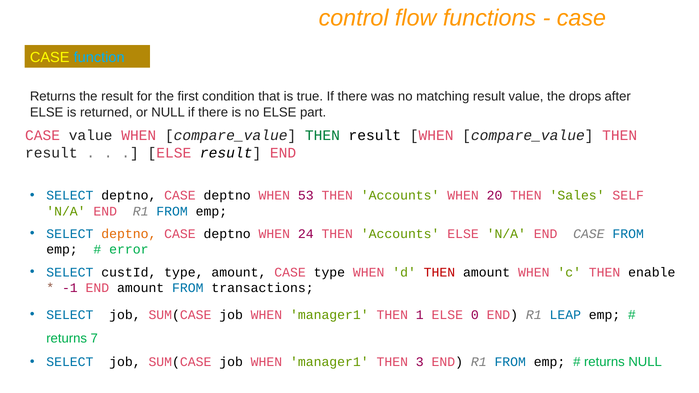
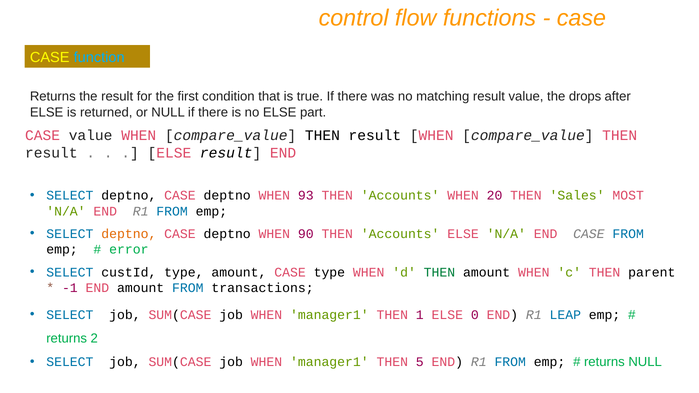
THEN at (322, 135) colour: green -> black
53: 53 -> 93
SELF: SELF -> MOST
24: 24 -> 90
THEN at (439, 272) colour: red -> green
enable: enable -> parent
7: 7 -> 2
3: 3 -> 5
